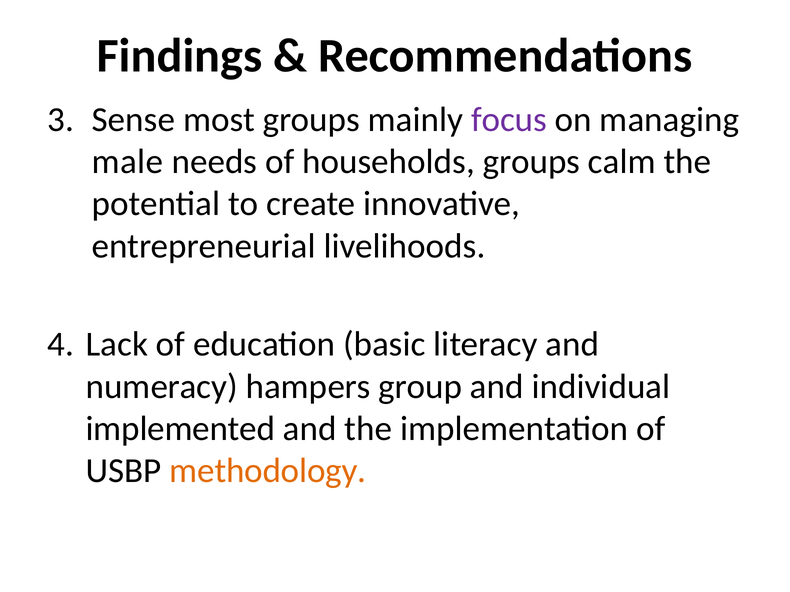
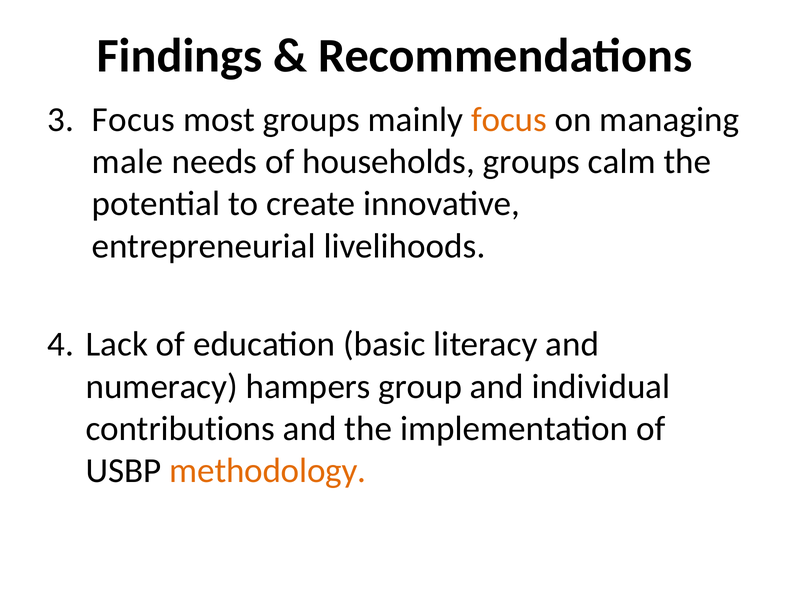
Sense at (133, 120): Sense -> Focus
focus at (509, 120) colour: purple -> orange
implemented: implemented -> contributions
